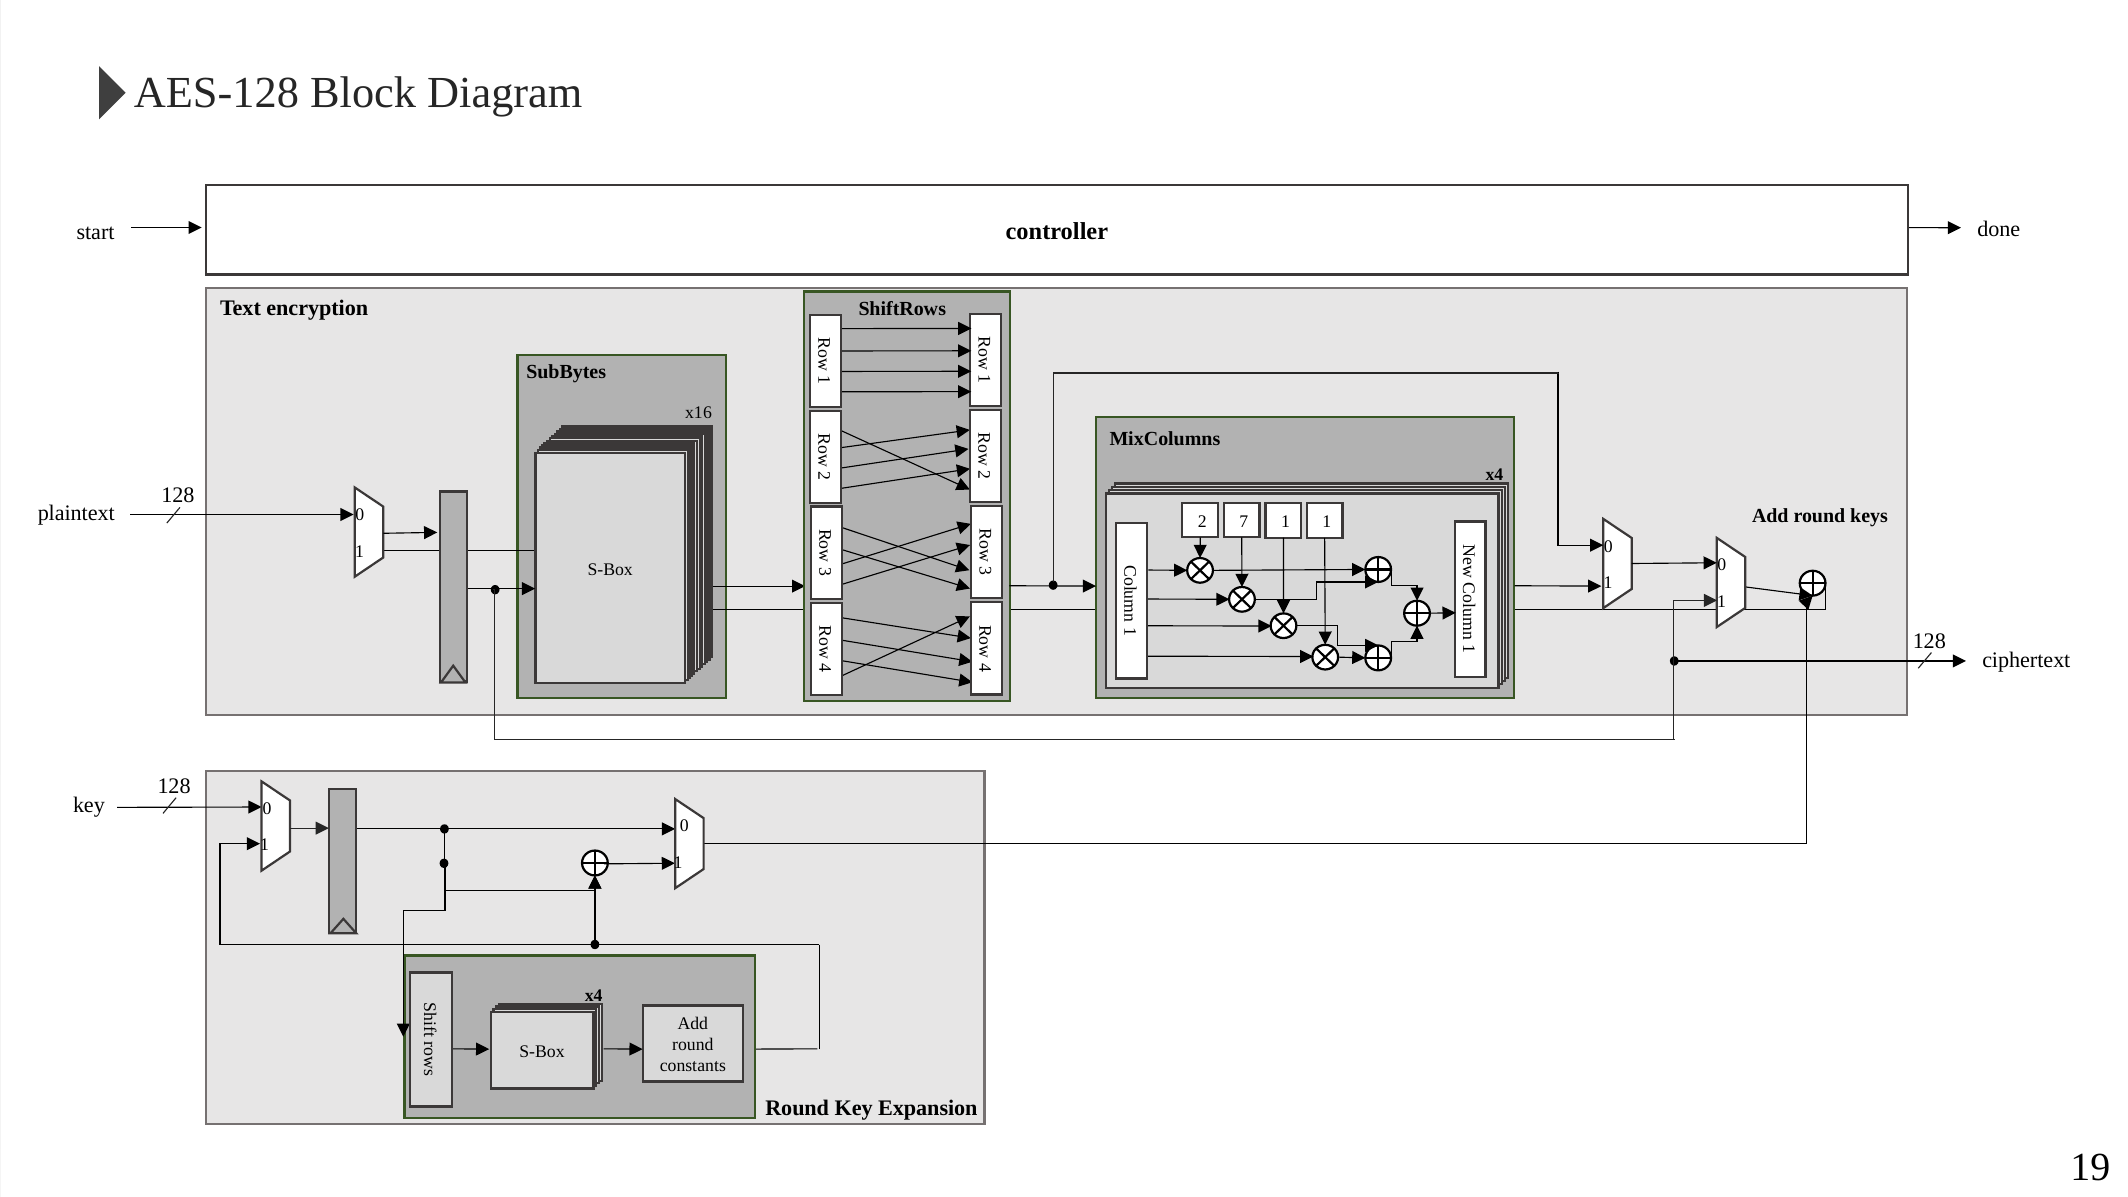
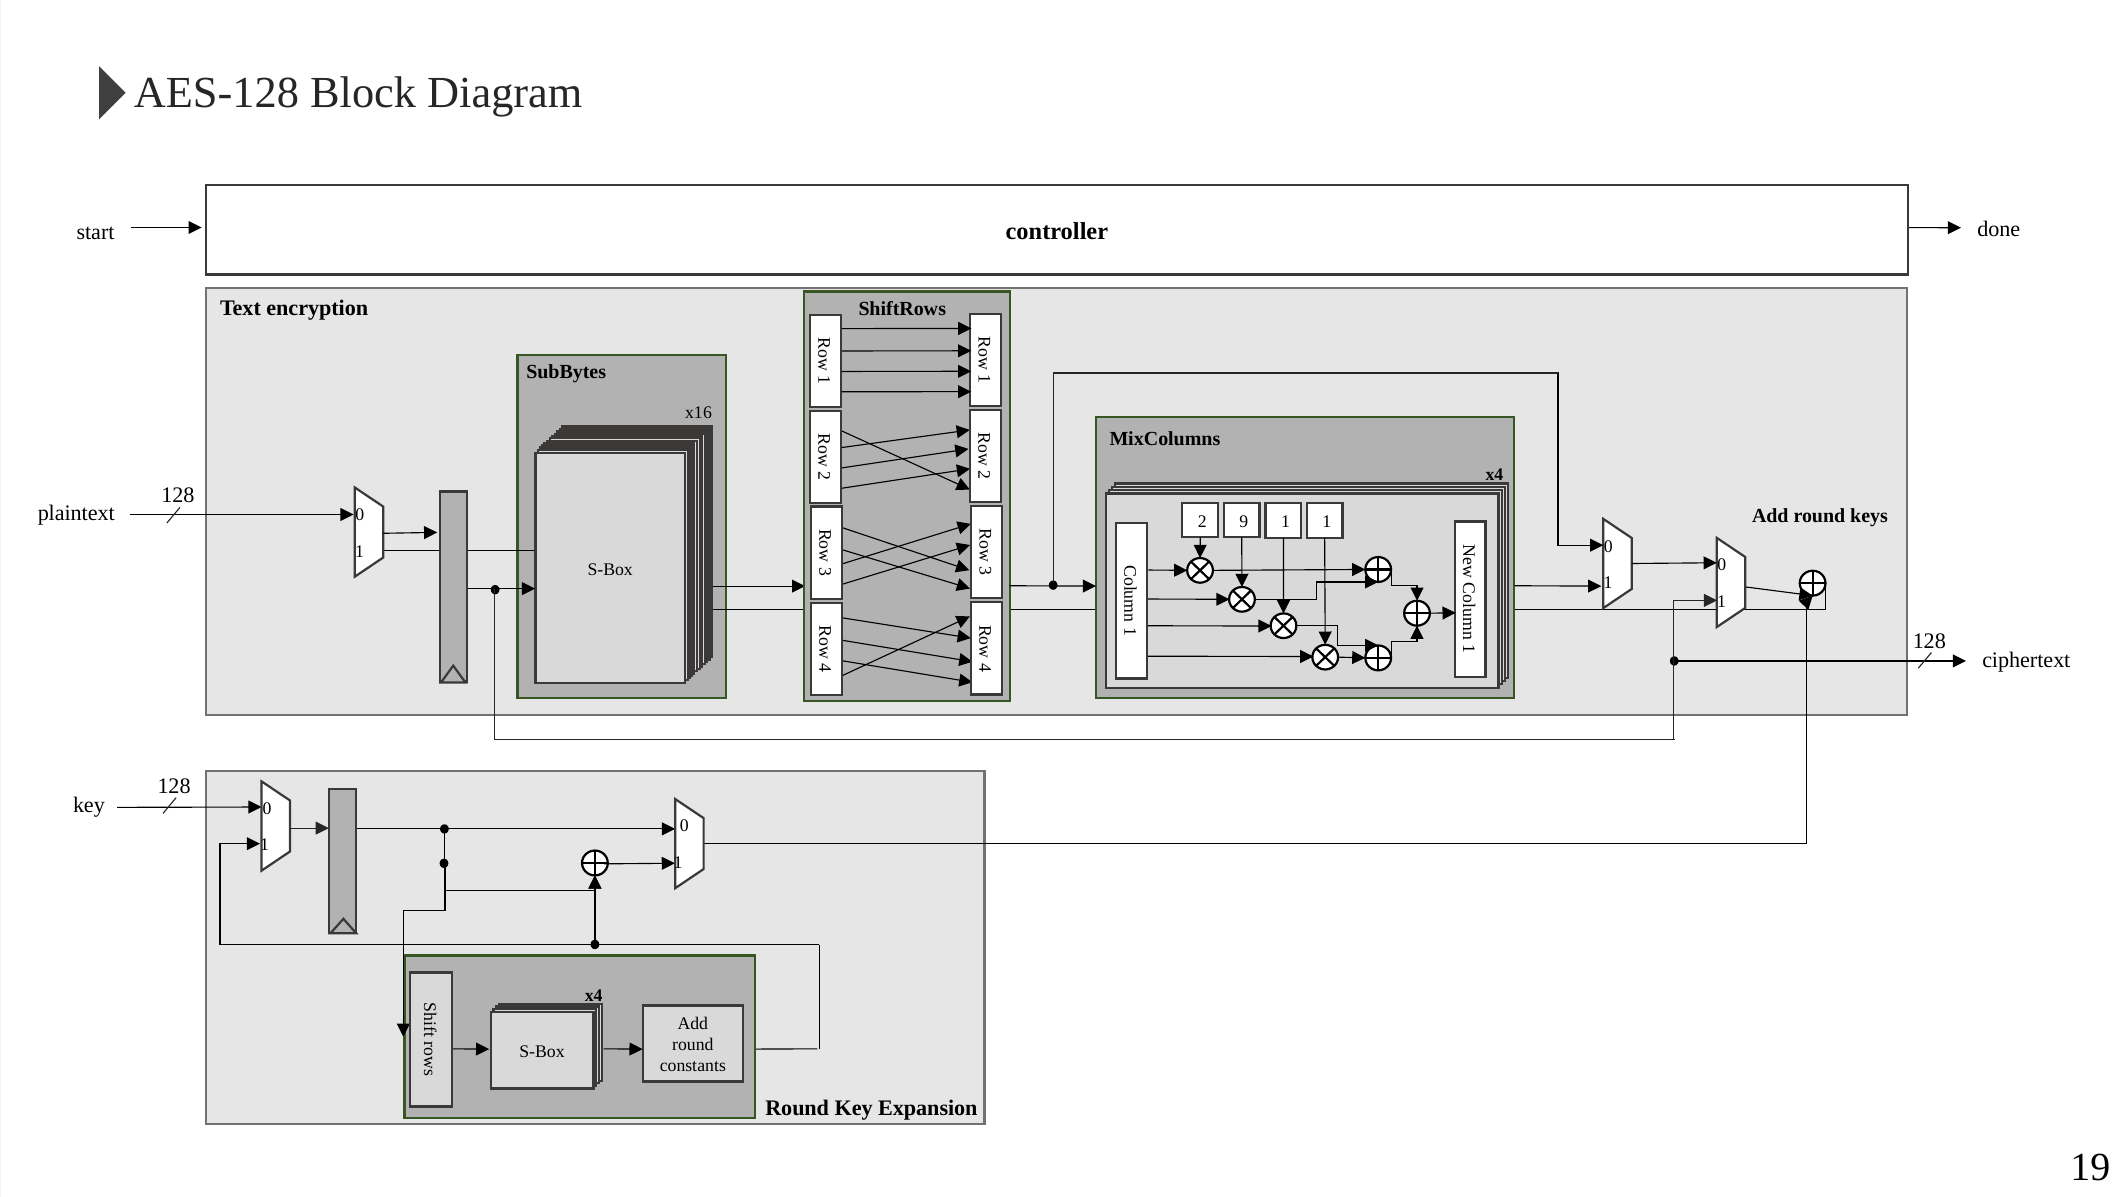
7: 7 -> 9
